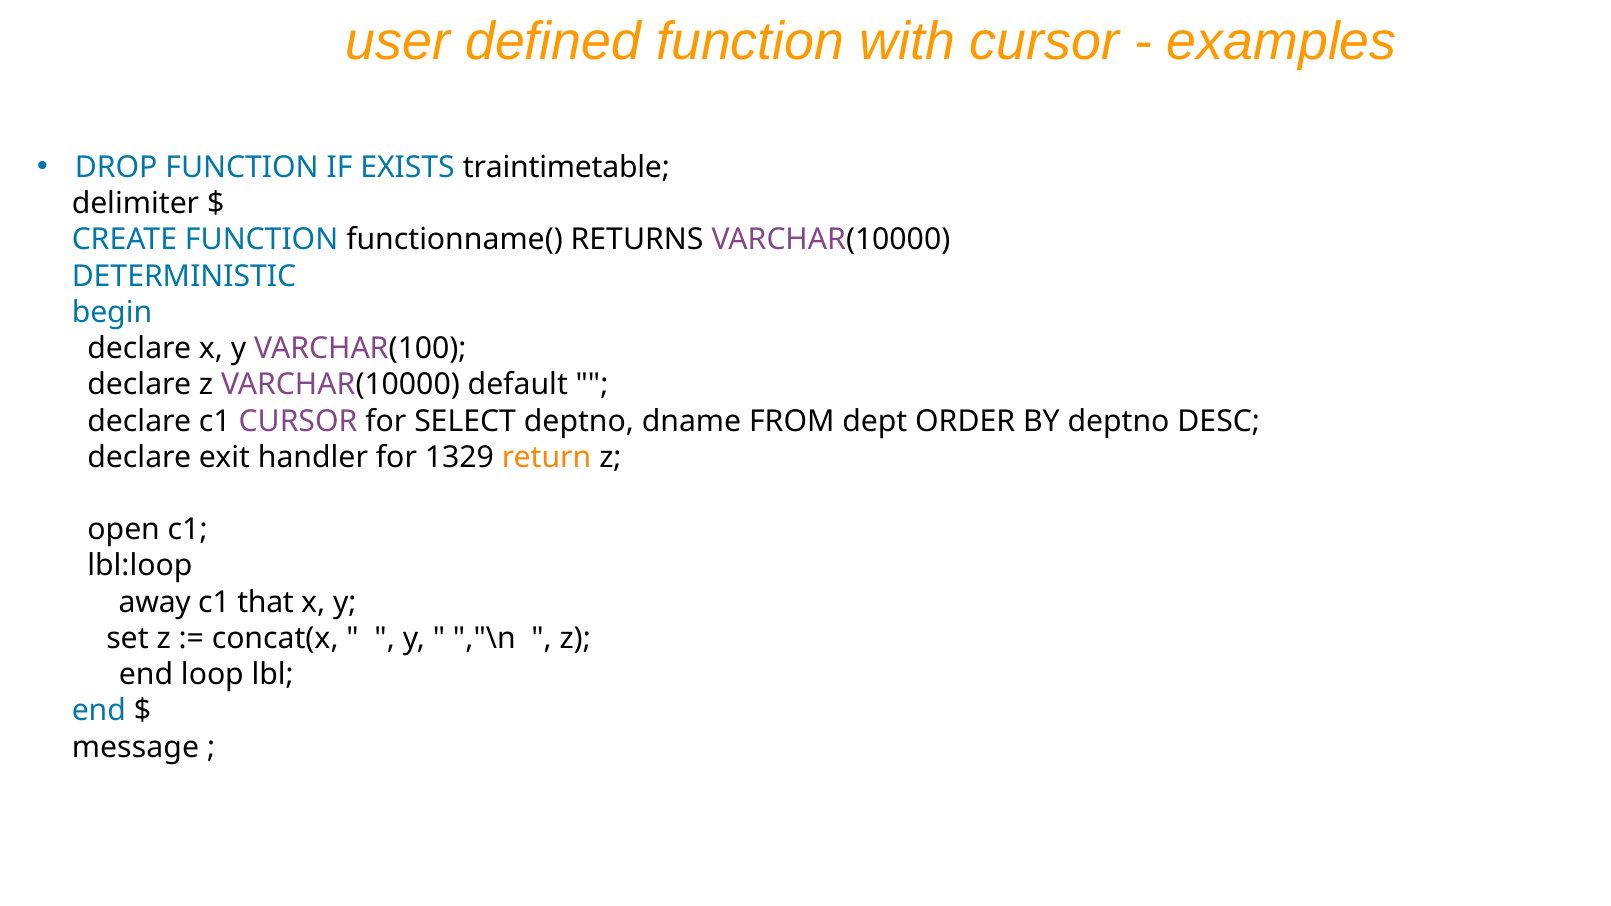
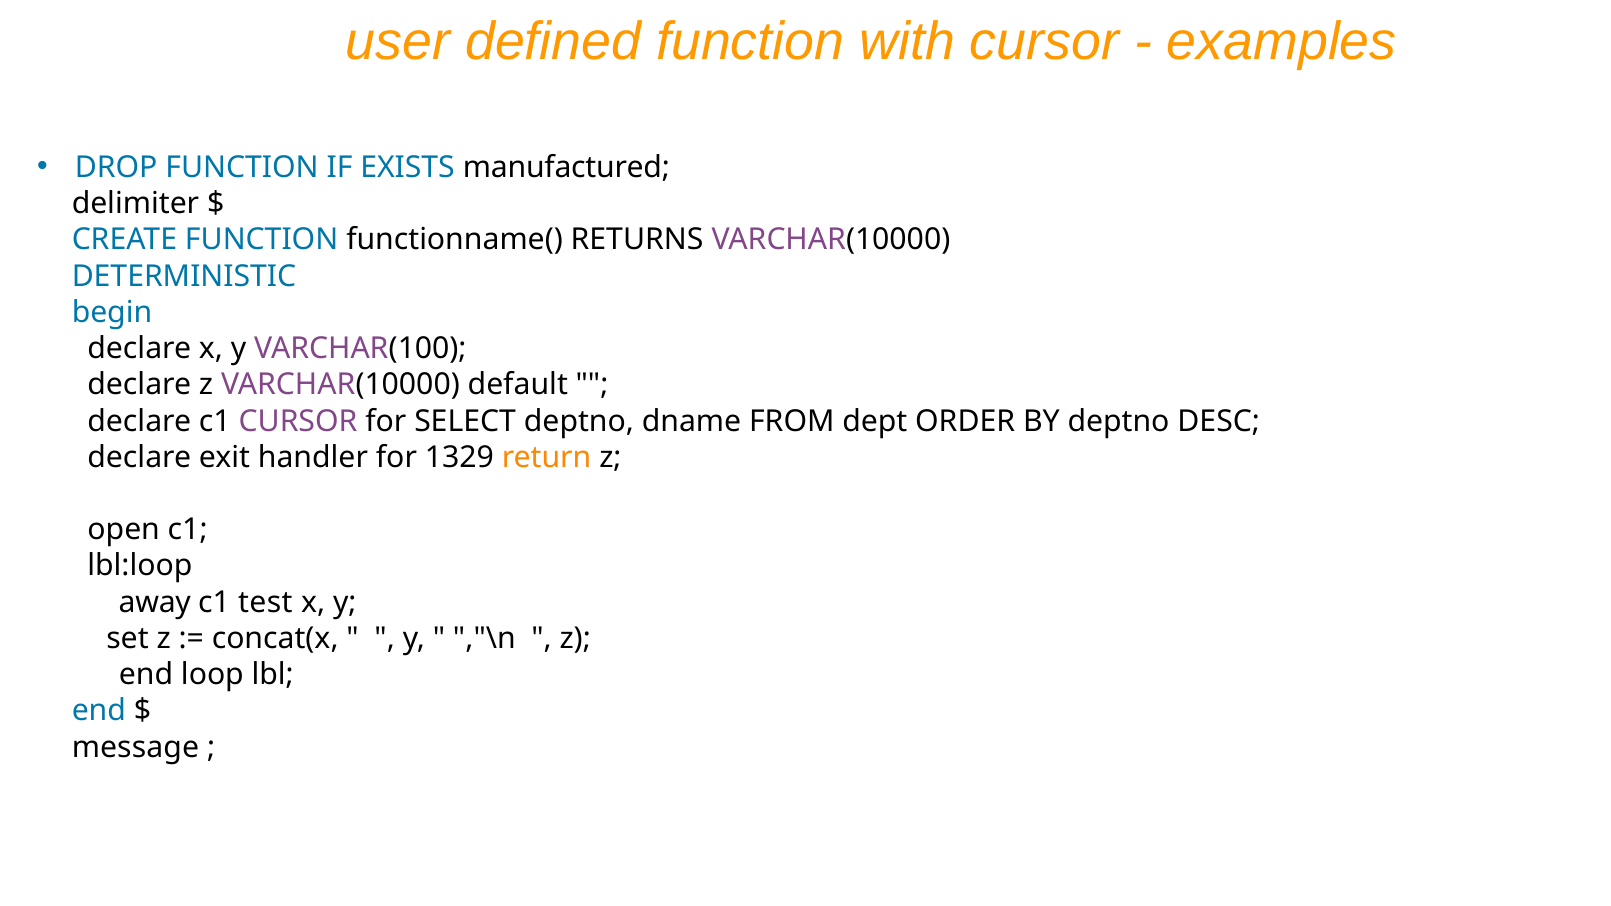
traintimetable: traintimetable -> manufactured
that: that -> test
